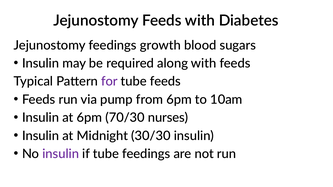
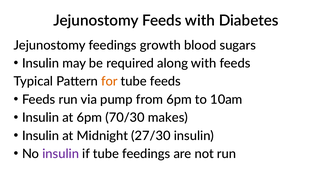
for colour: purple -> orange
nurses: nurses -> makes
30/30: 30/30 -> 27/30
